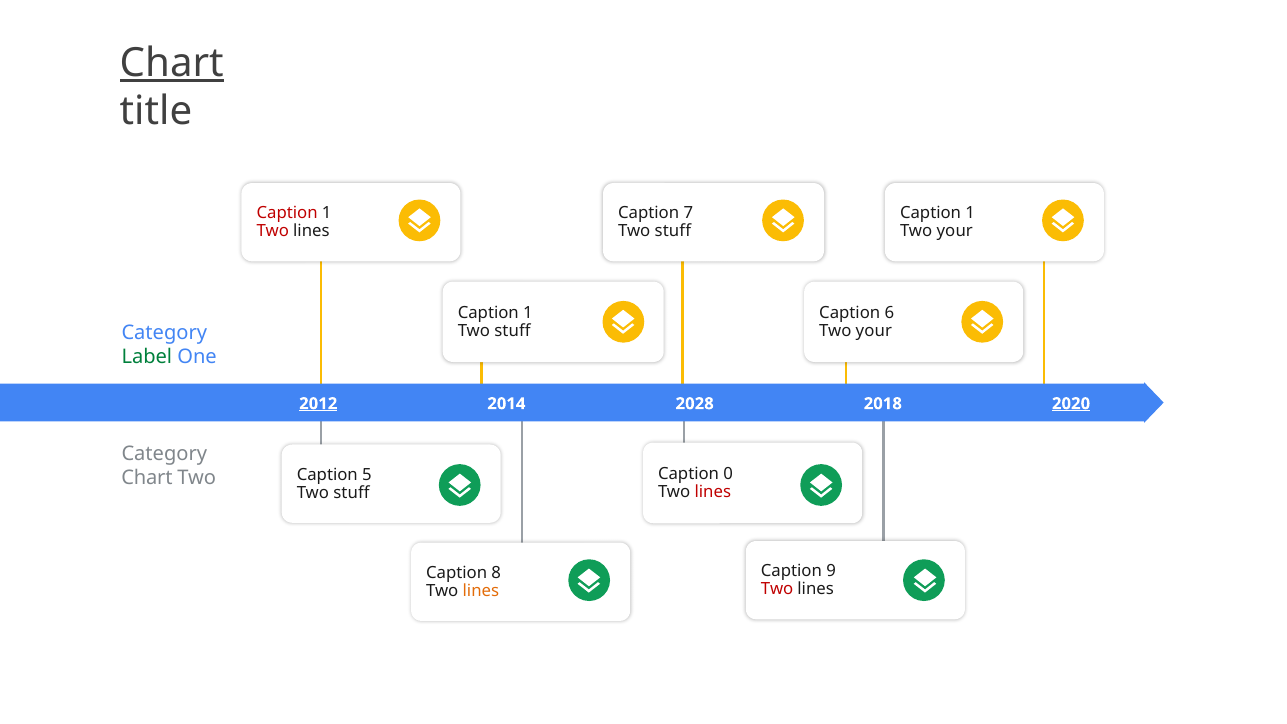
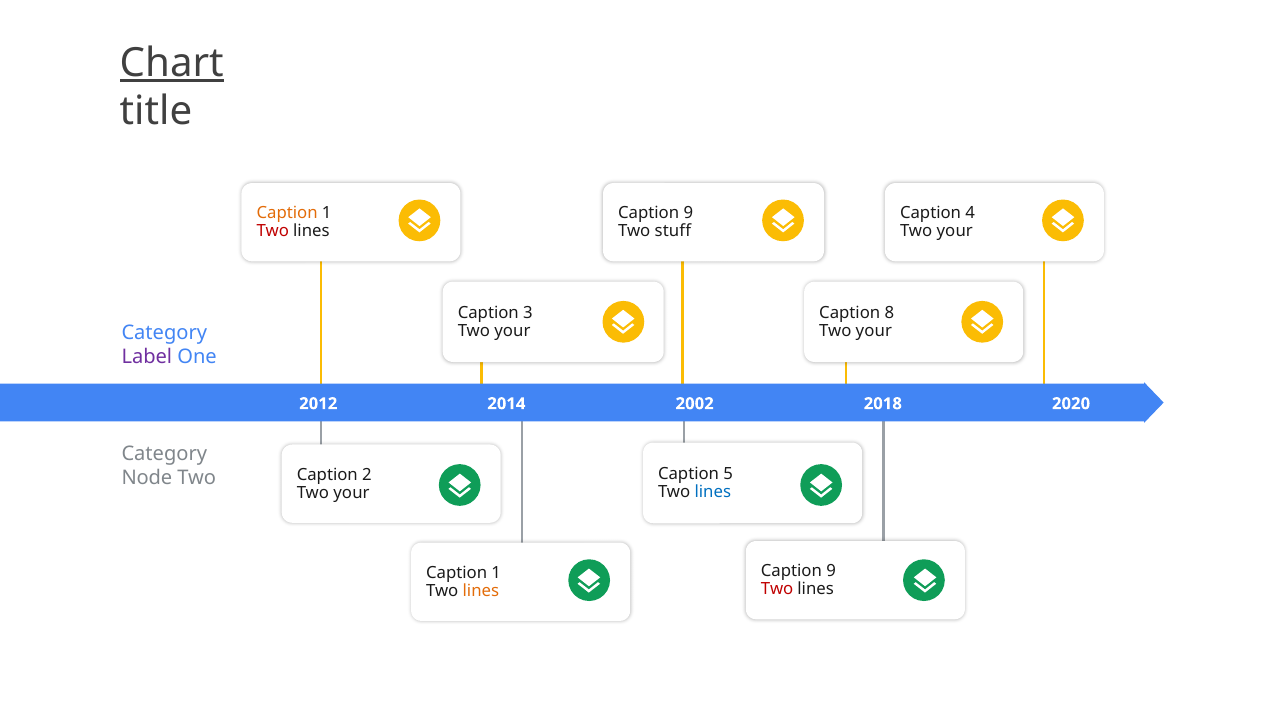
Caption at (287, 213) colour: red -> orange
7 at (688, 213): 7 -> 9
1 at (970, 213): 1 -> 4
1 at (528, 313): 1 -> 3
6: 6 -> 8
stuff at (512, 331): stuff -> your
Label colour: green -> purple
2012 underline: present -> none
2028: 2028 -> 2002
2020 underline: present -> none
0: 0 -> 5
5: 5 -> 2
Chart at (147, 478): Chart -> Node
lines at (713, 492) colour: red -> blue
stuff at (352, 493): stuff -> your
8 at (496, 573): 8 -> 1
